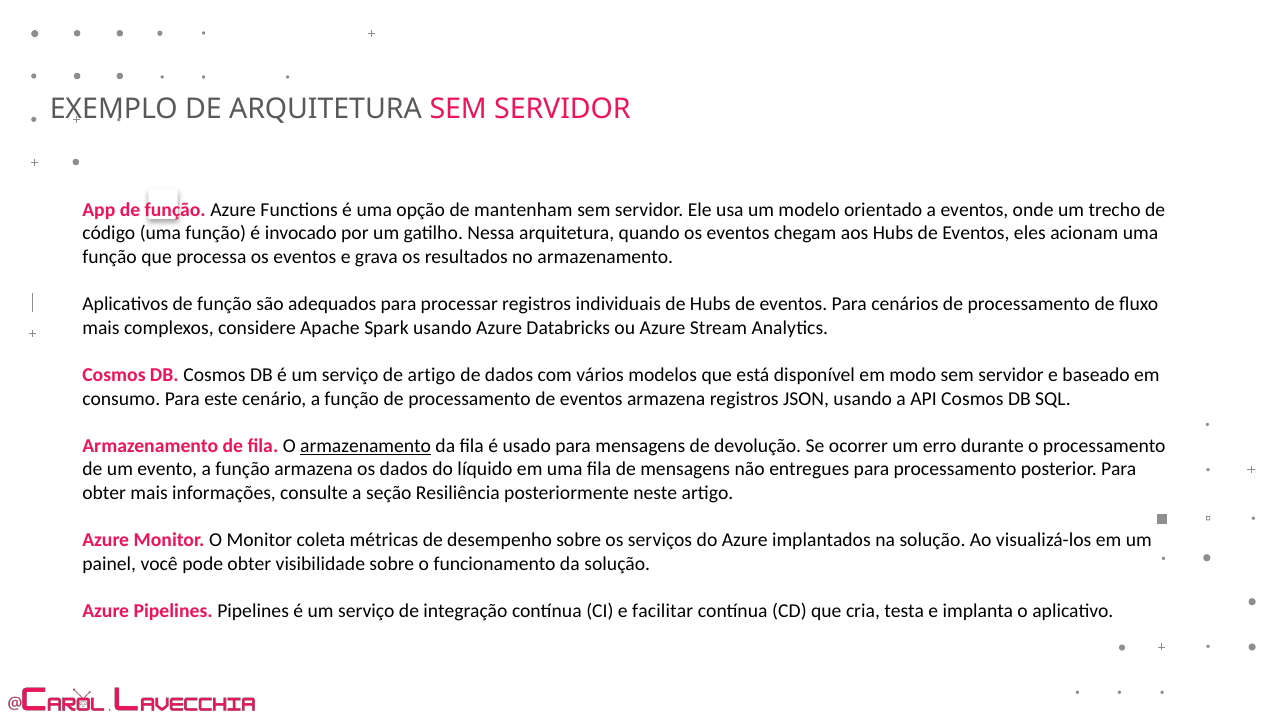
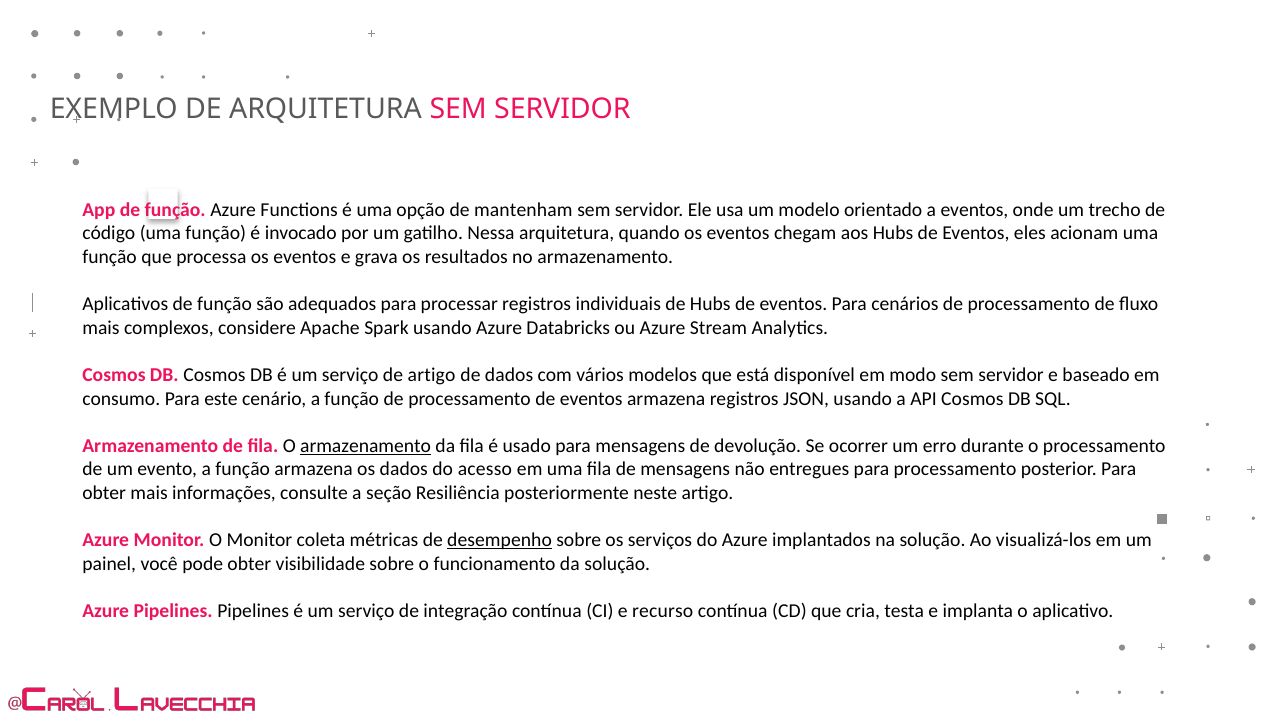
líquido: líquido -> acesso
desempenho underline: none -> present
facilitar: facilitar -> recurso
